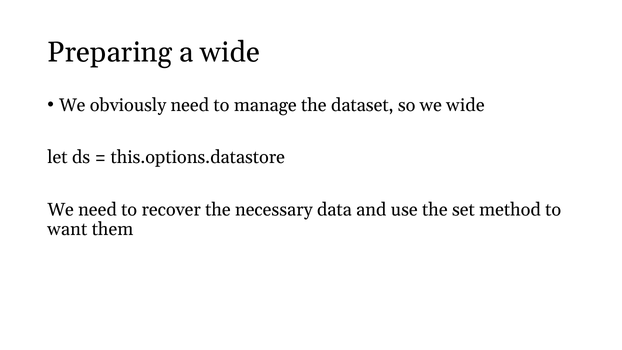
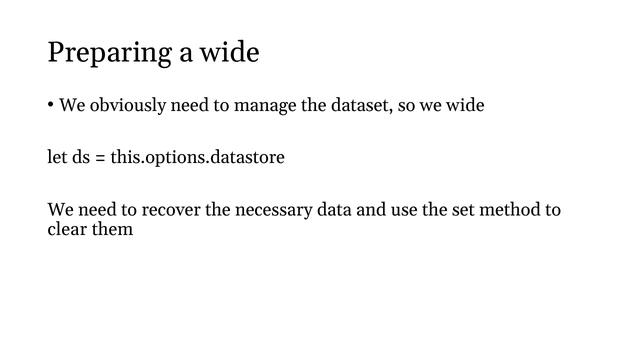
want: want -> clear
